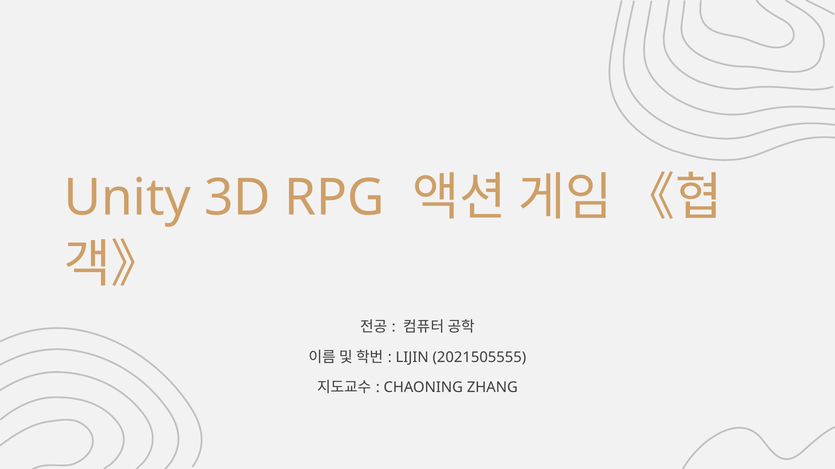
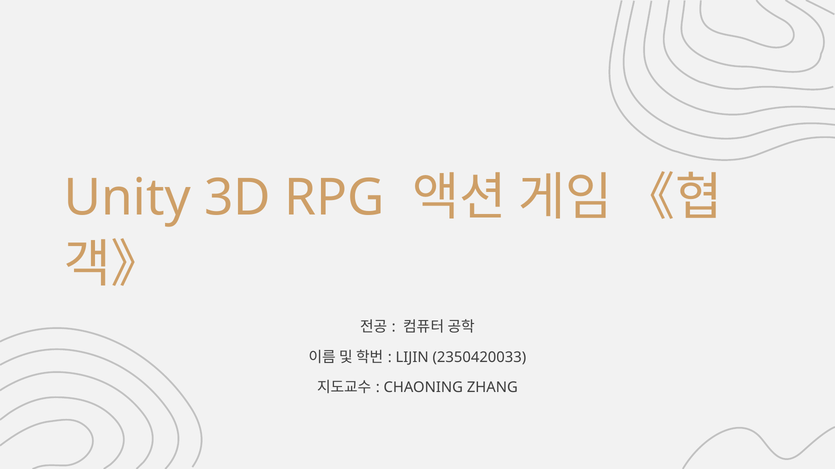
2021505555: 2021505555 -> 2350420033
